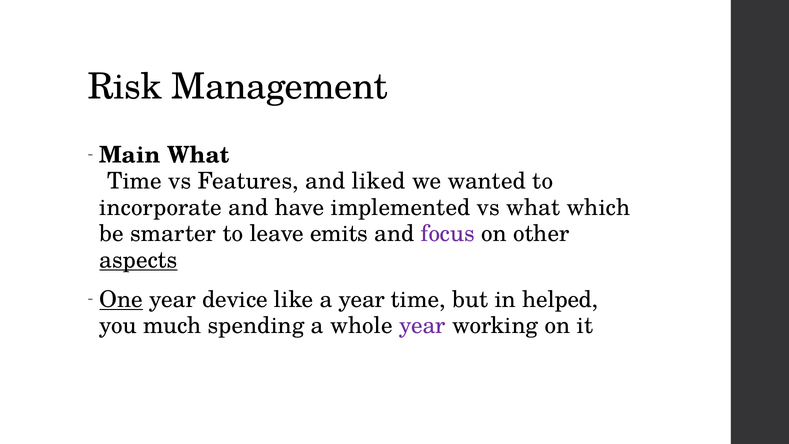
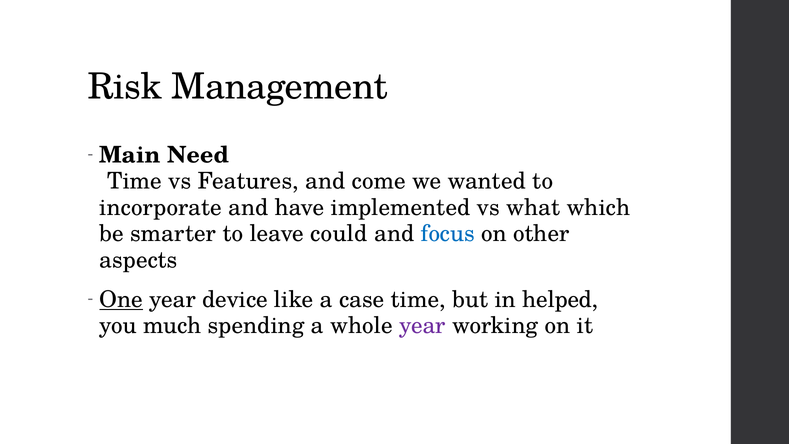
Main What: What -> Need
liked: liked -> come
emits: emits -> could
focus colour: purple -> blue
aspects underline: present -> none
a year: year -> case
